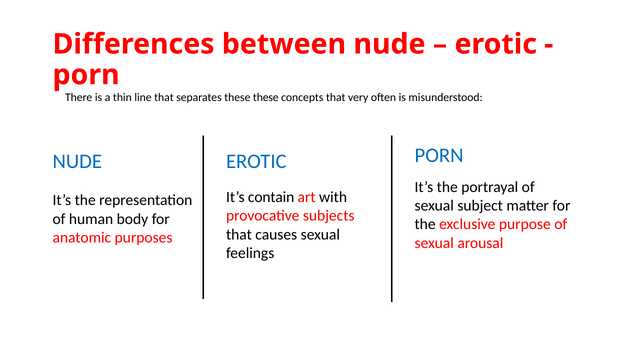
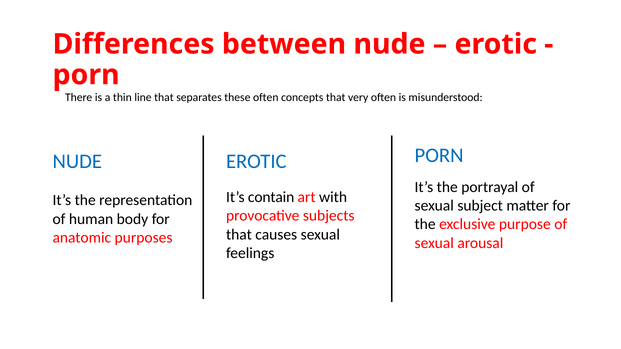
these these: these -> often
